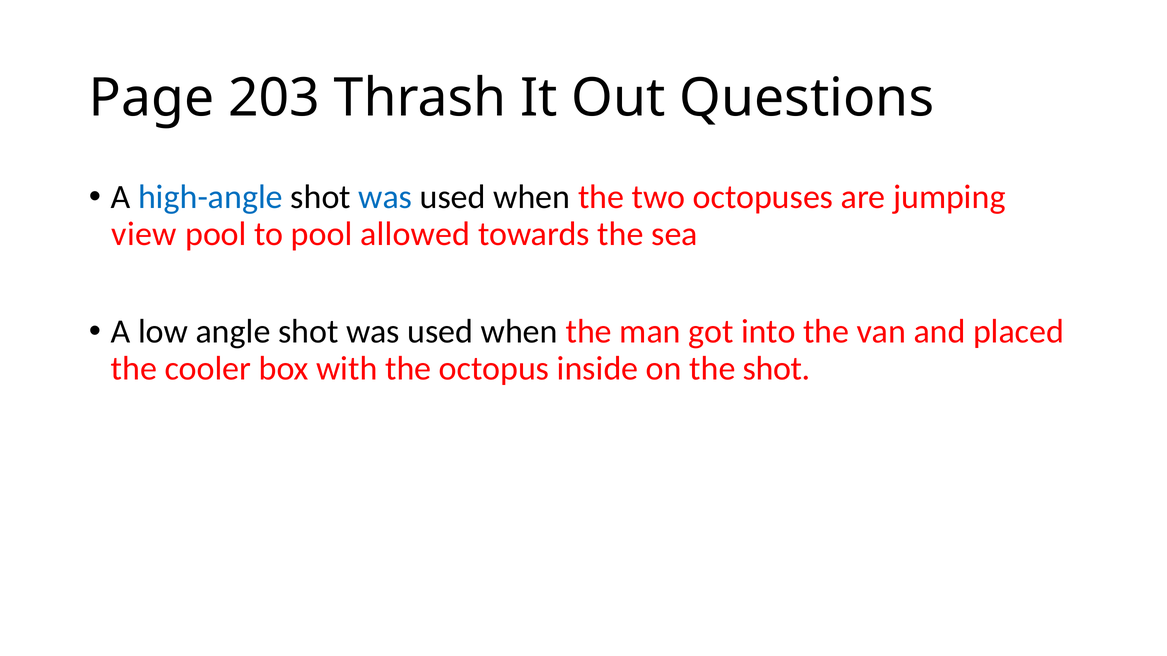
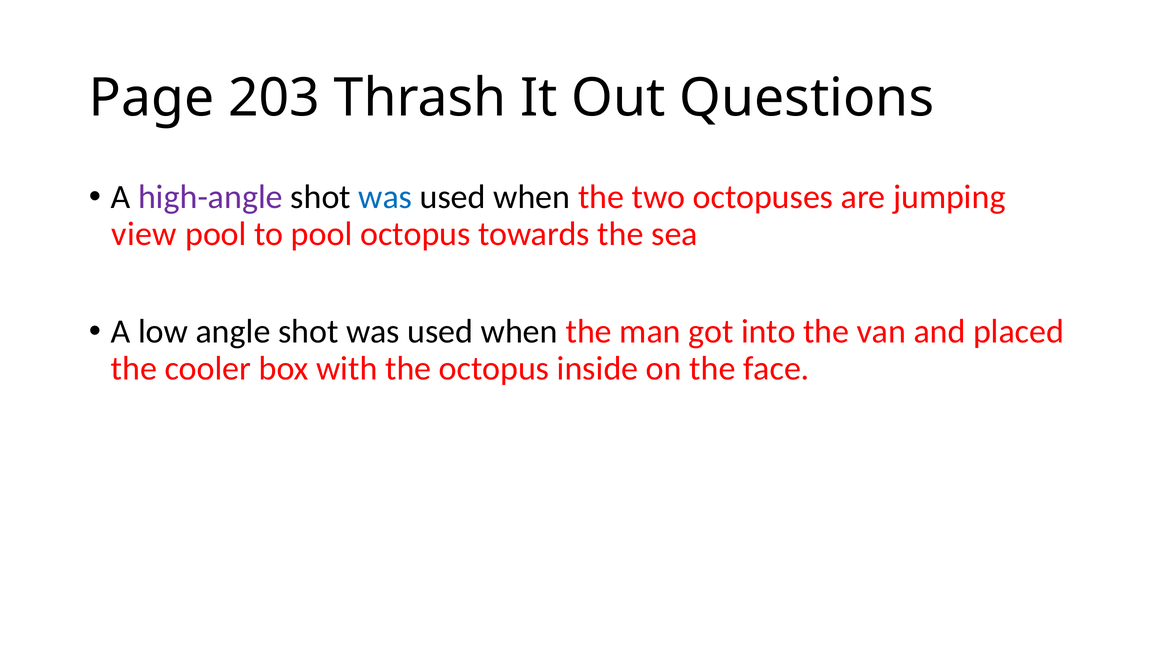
high-angle colour: blue -> purple
pool allowed: allowed -> octopus
the shot: shot -> face
